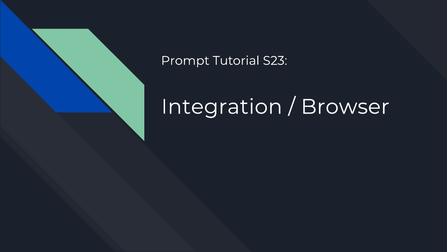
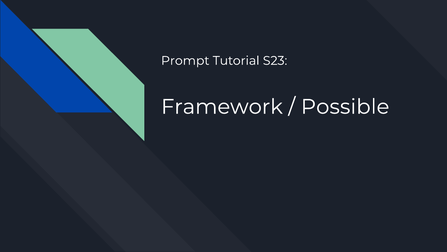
Integration: Integration -> Framework
Browser: Browser -> Possible
